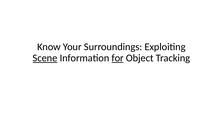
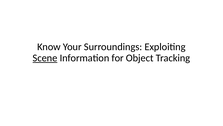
for underline: present -> none
